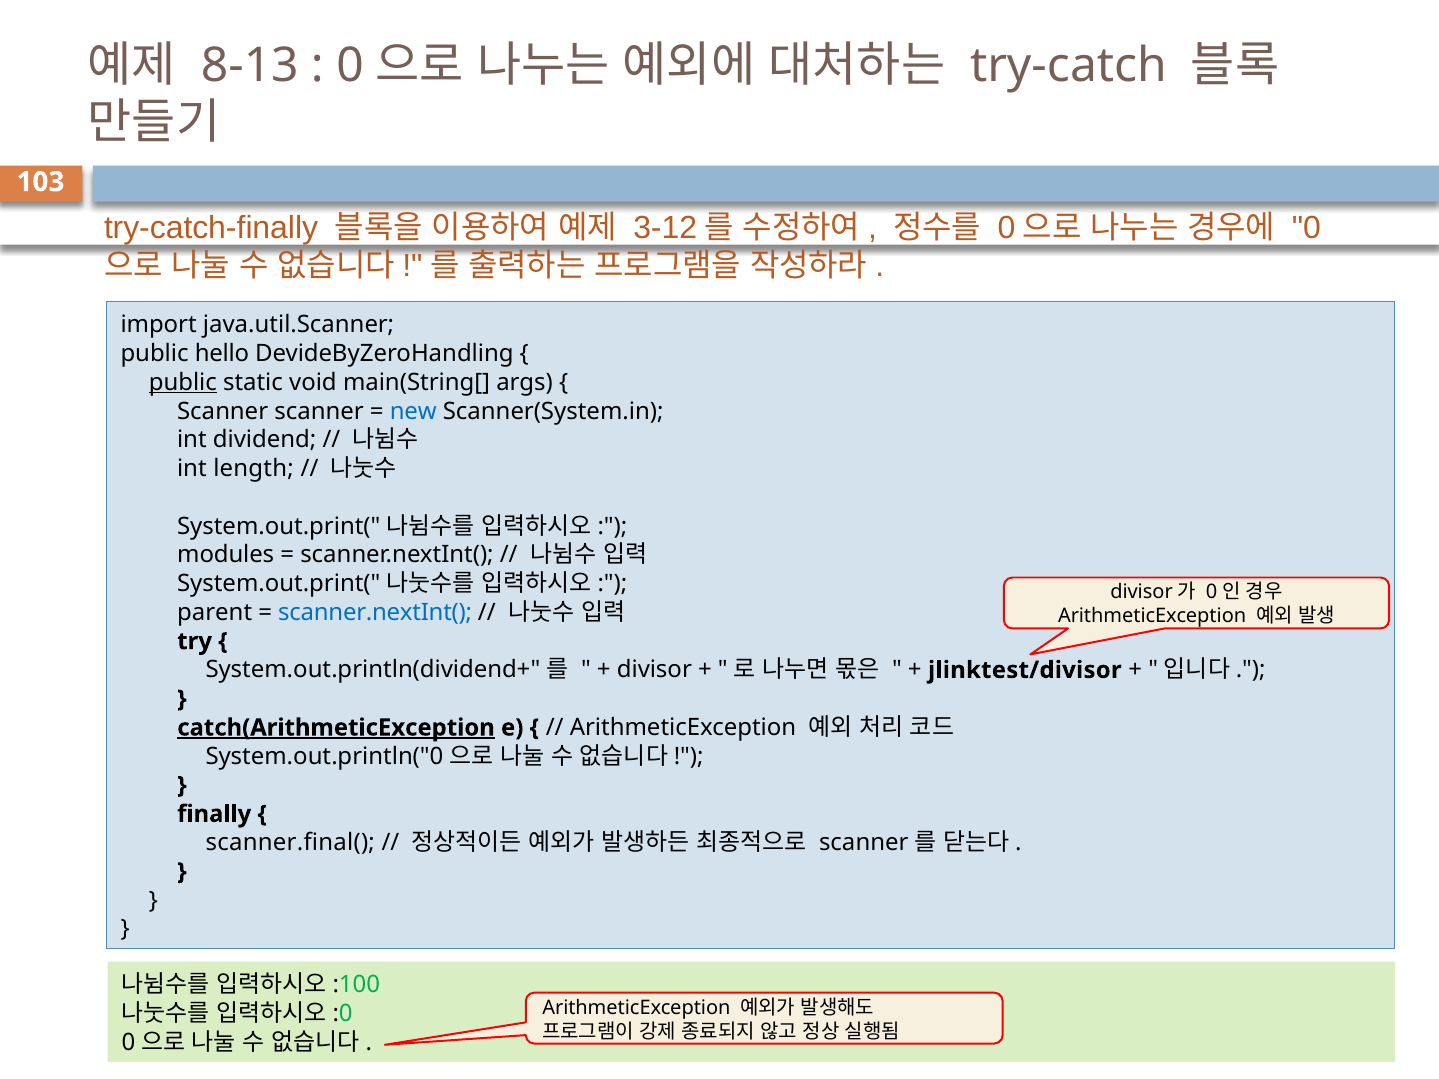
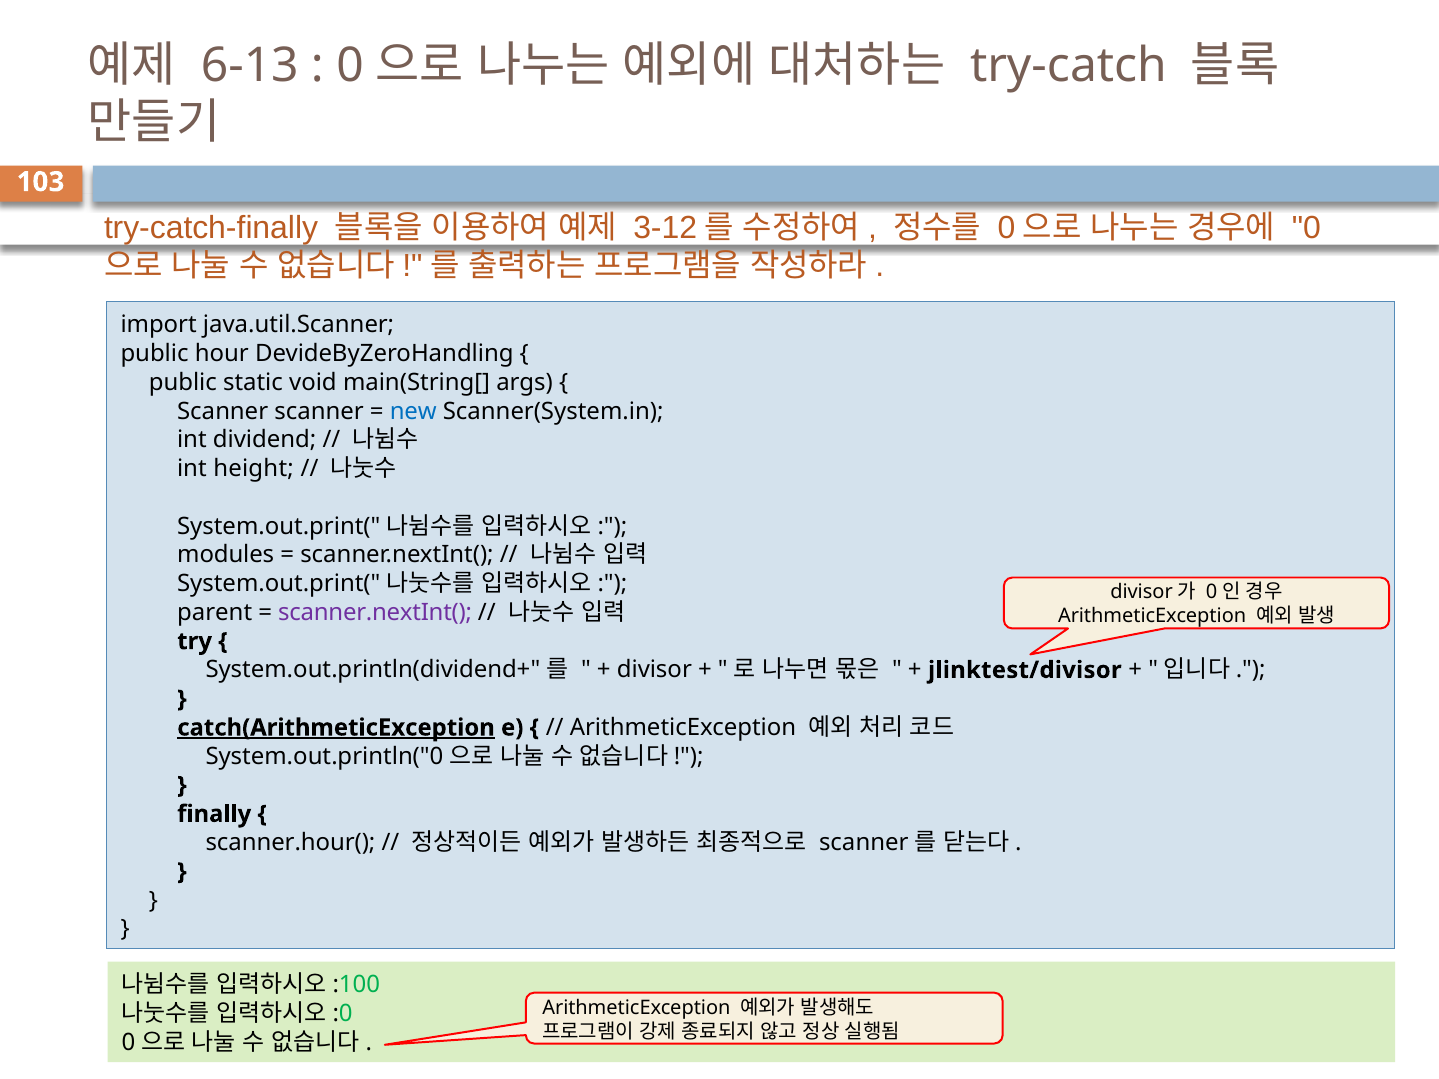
8-13: 8-13 -> 6-13
hello: hello -> hour
public at (183, 382) underline: present -> none
length: length -> height
scanner.nextInt( at (375, 613) colour: blue -> purple
scanner.final(: scanner.final( -> scanner.hour(
